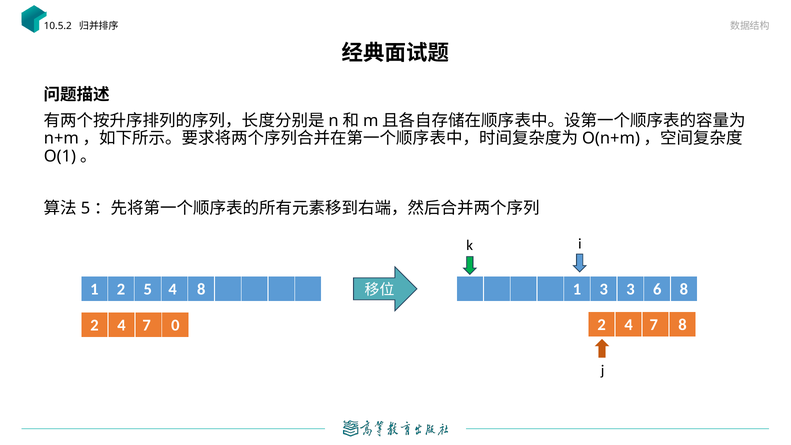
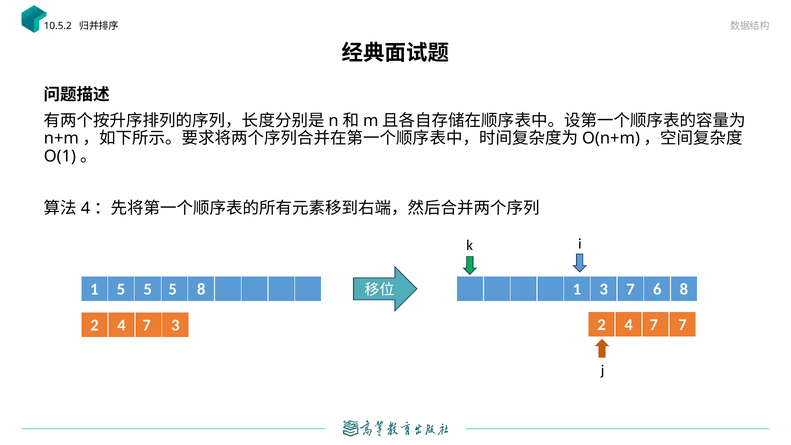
5 at (86, 208): 5 -> 4
1 2: 2 -> 5
4 at (173, 289): 4 -> 5
3 3: 3 -> 7
7 8: 8 -> 7
7 0: 0 -> 3
